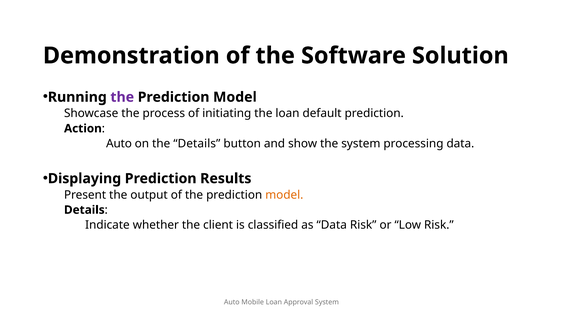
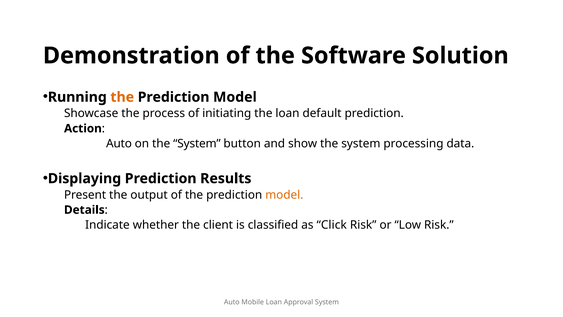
the at (122, 97) colour: purple -> orange
on the Details: Details -> System
as Data: Data -> Click
